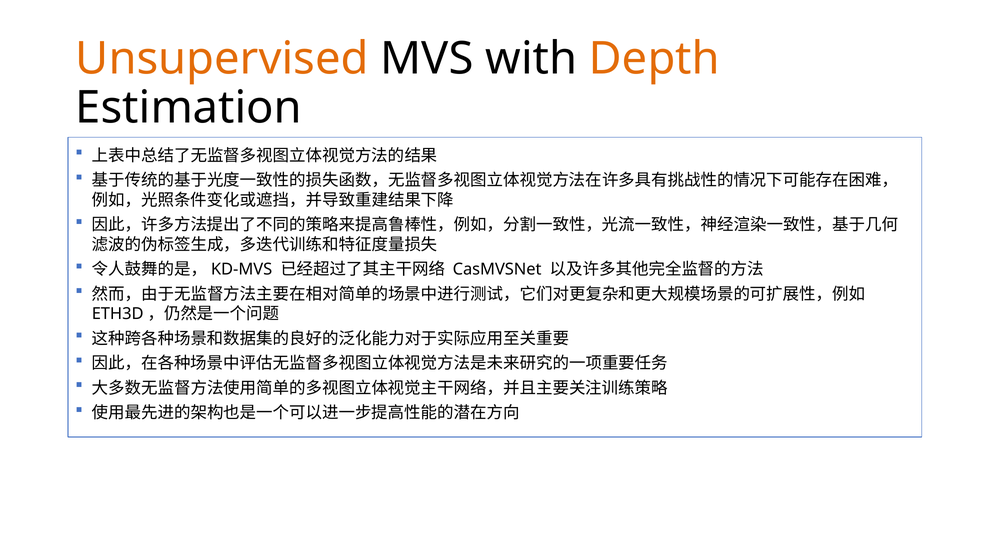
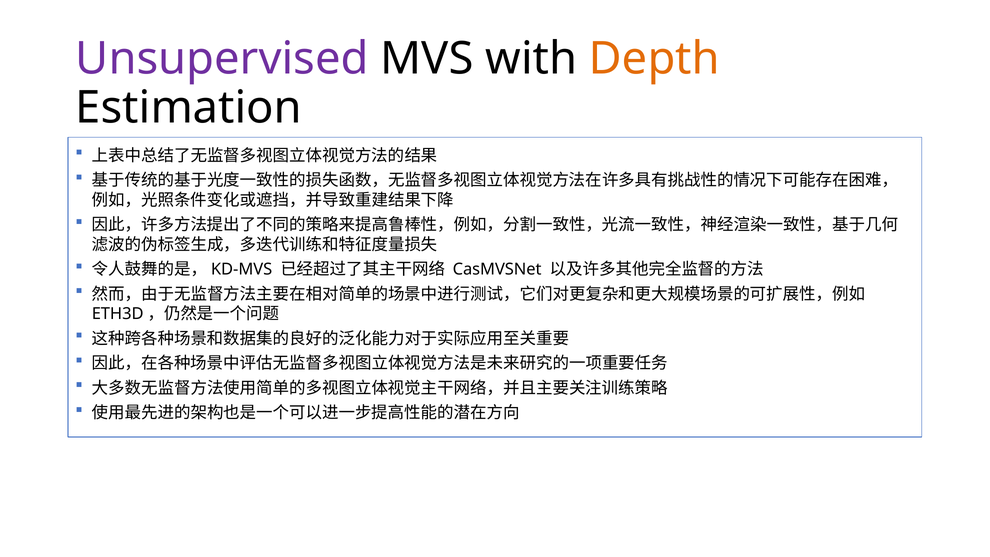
Unsupervised colour: orange -> purple
